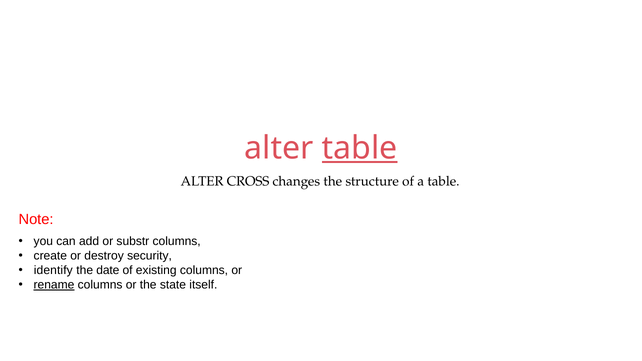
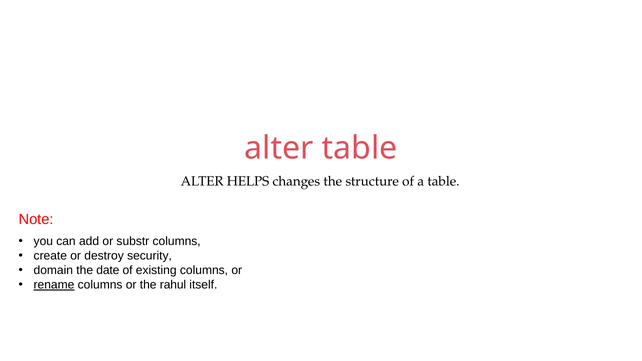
table at (360, 148) underline: present -> none
CROSS: CROSS -> HELPS
identify: identify -> domain
state: state -> rahul
